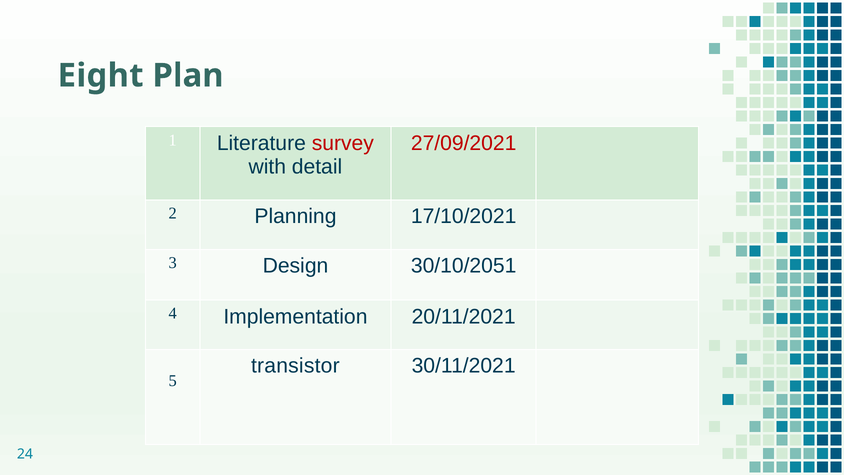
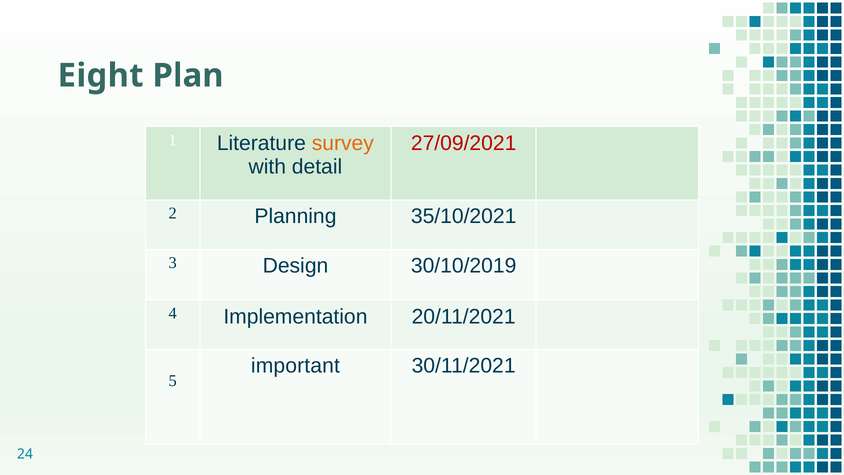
survey colour: red -> orange
17/10/2021: 17/10/2021 -> 35/10/2021
30/10/2051: 30/10/2051 -> 30/10/2019
transistor: transistor -> important
